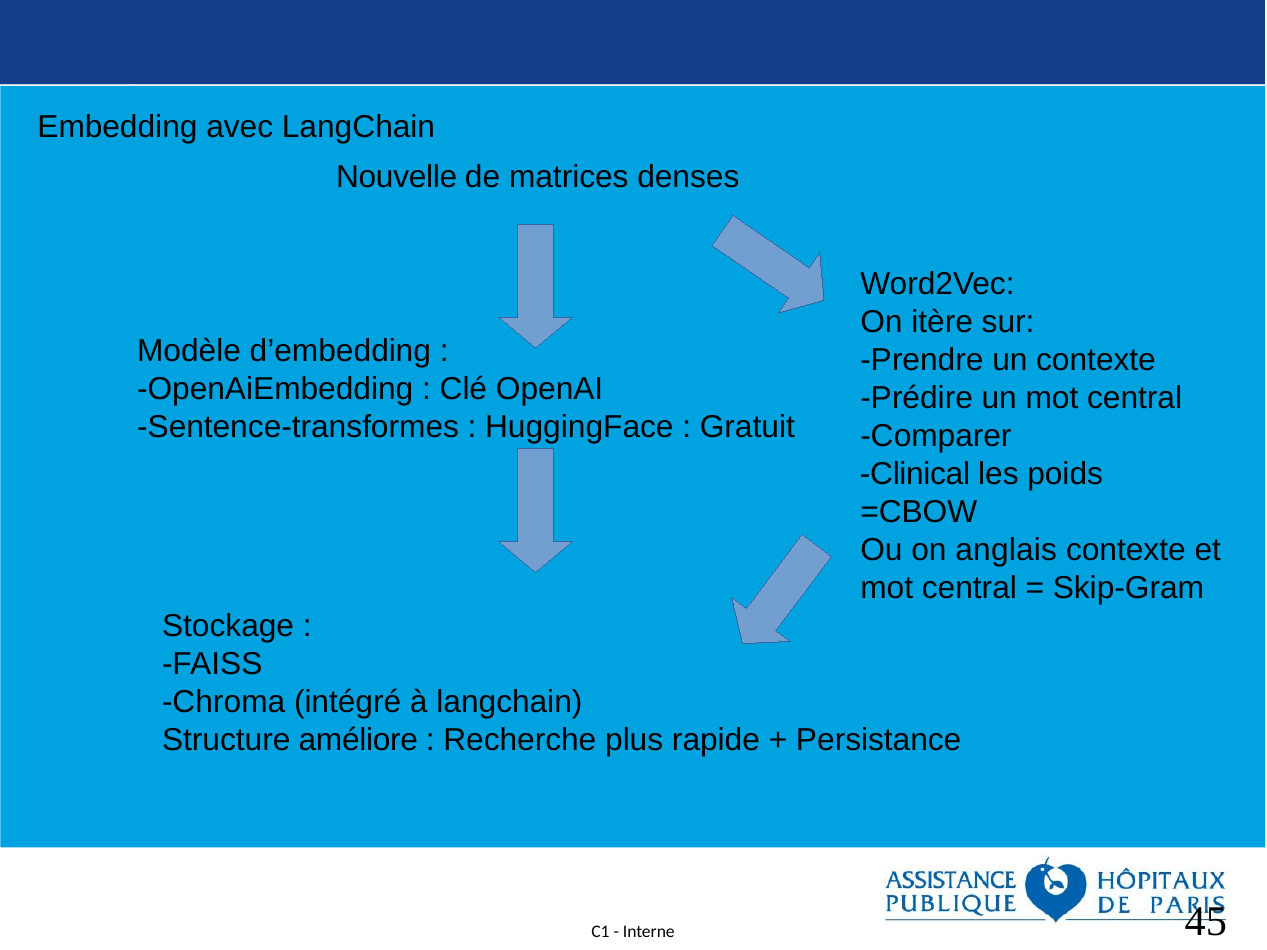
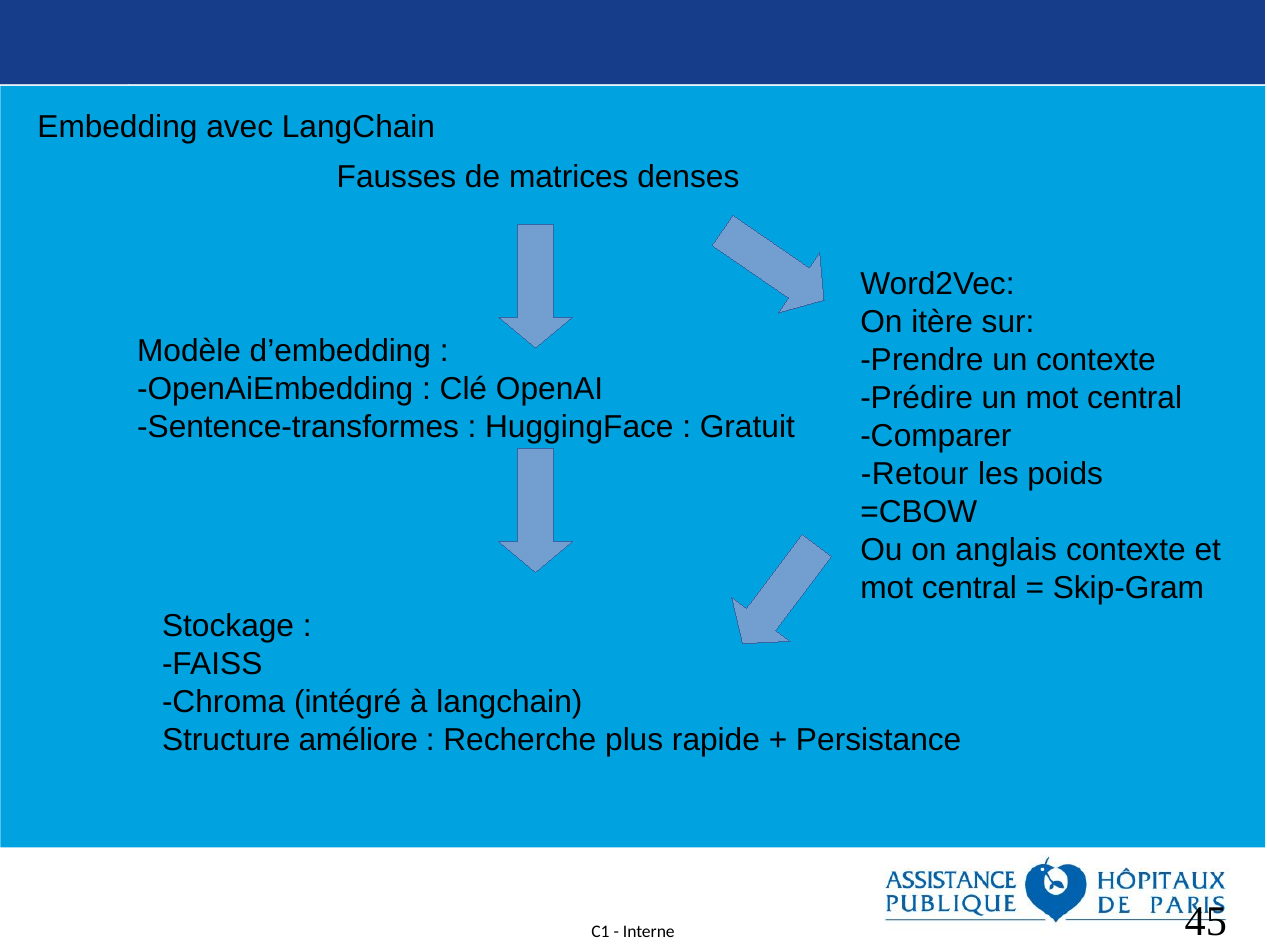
Nouvelle: Nouvelle -> Fausses
Clinical: Clinical -> Retour
